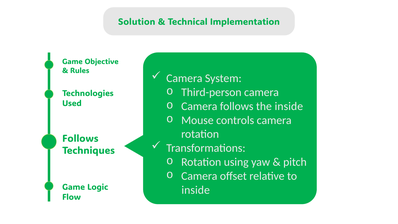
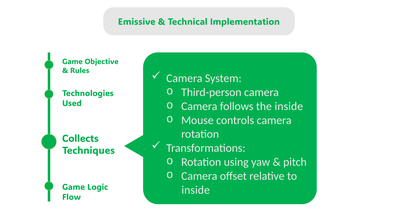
Solution: Solution -> Emissive
Follows at (80, 139): Follows -> Collects
